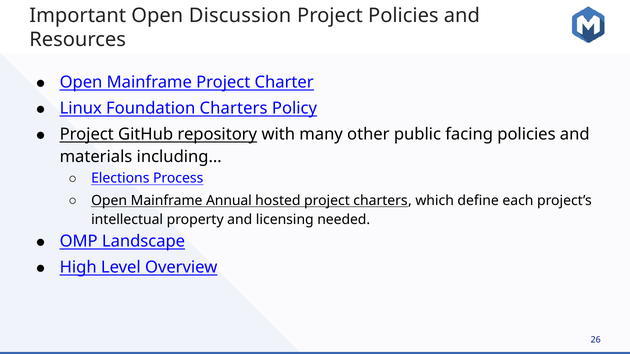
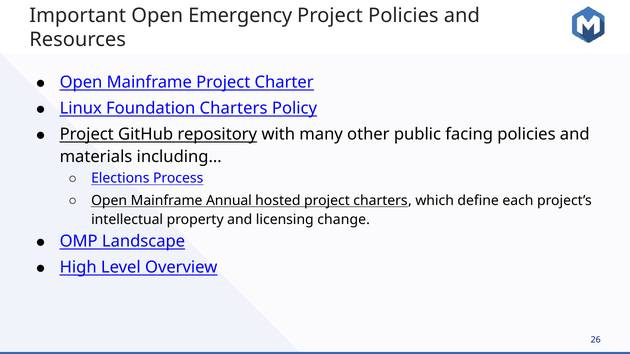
Discussion: Discussion -> Emergency
needed: needed -> change
